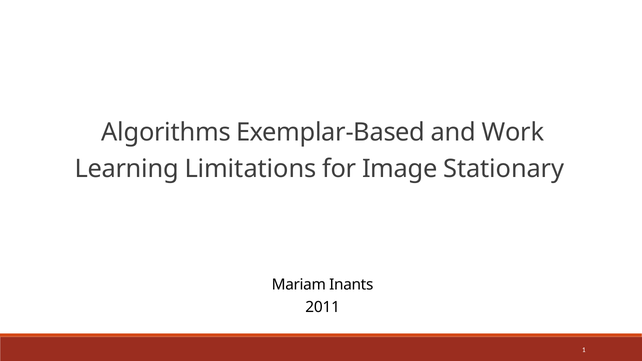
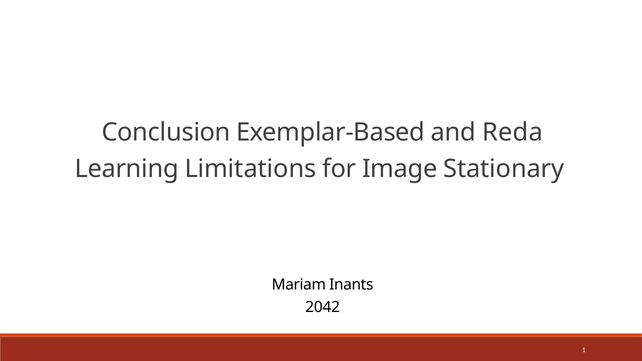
Algorithms: Algorithms -> Conclusion
Work: Work -> Reda
2011: 2011 -> 2042
